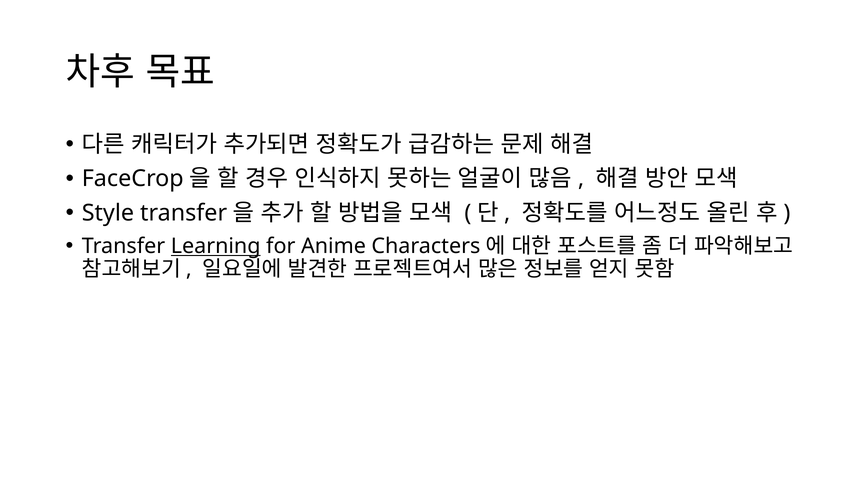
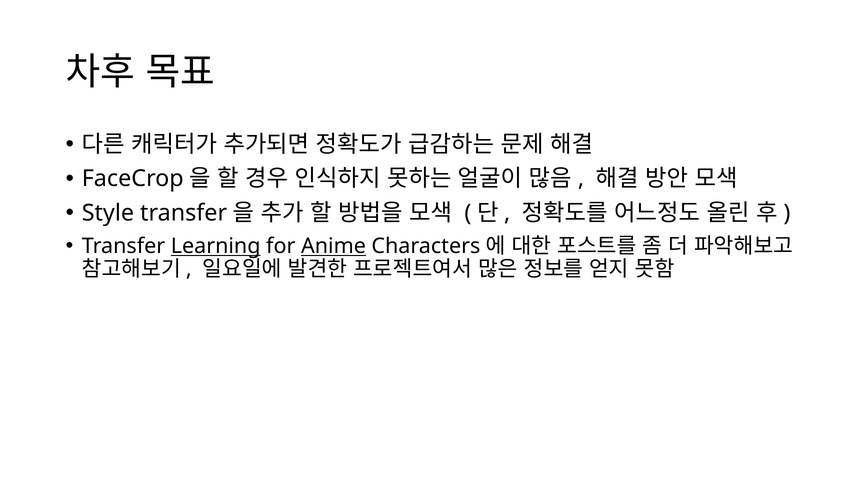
Anime underline: none -> present
